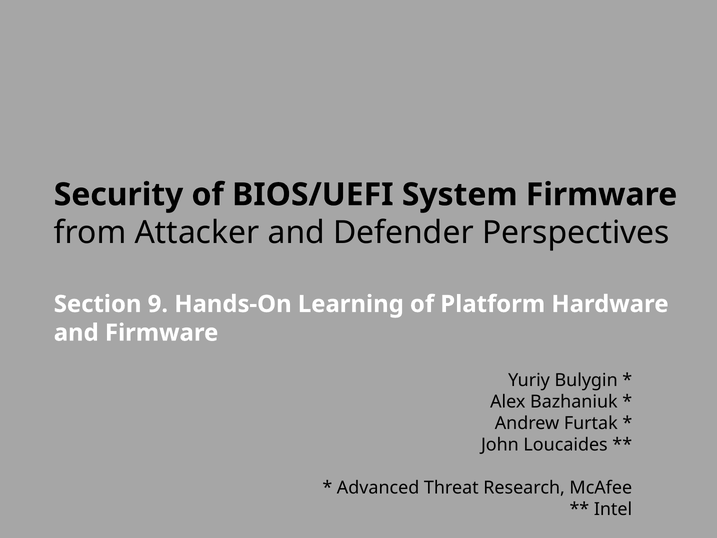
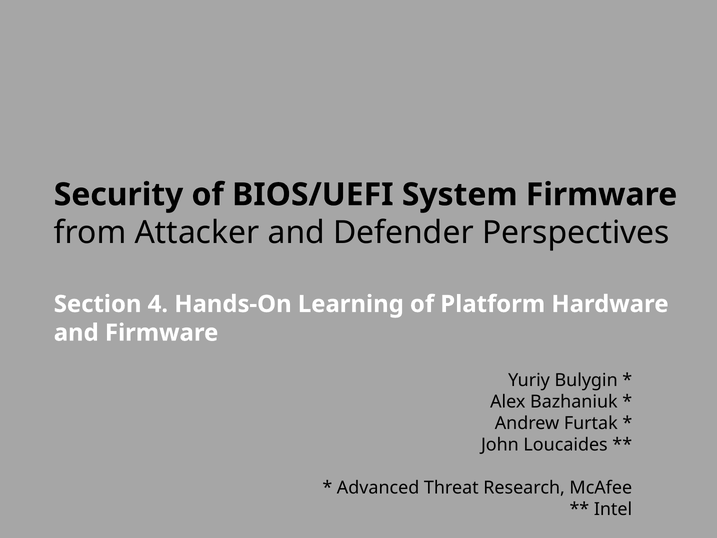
9: 9 -> 4
